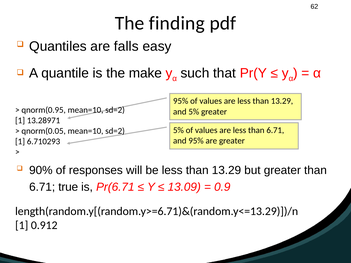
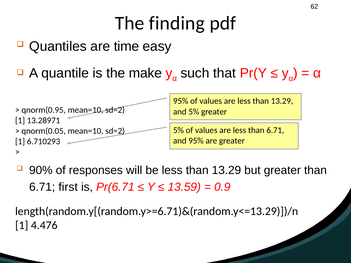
falls: falls -> time
true: true -> first
13.09: 13.09 -> 13.59
0.912: 0.912 -> 4.476
